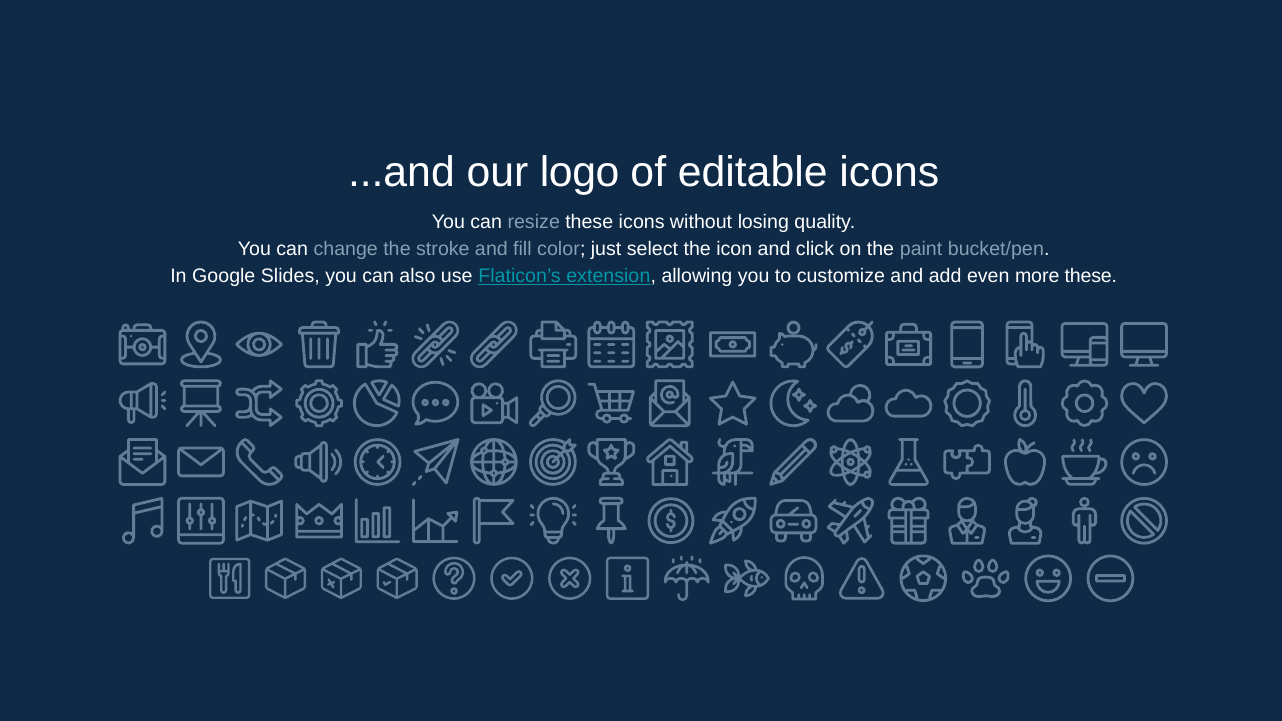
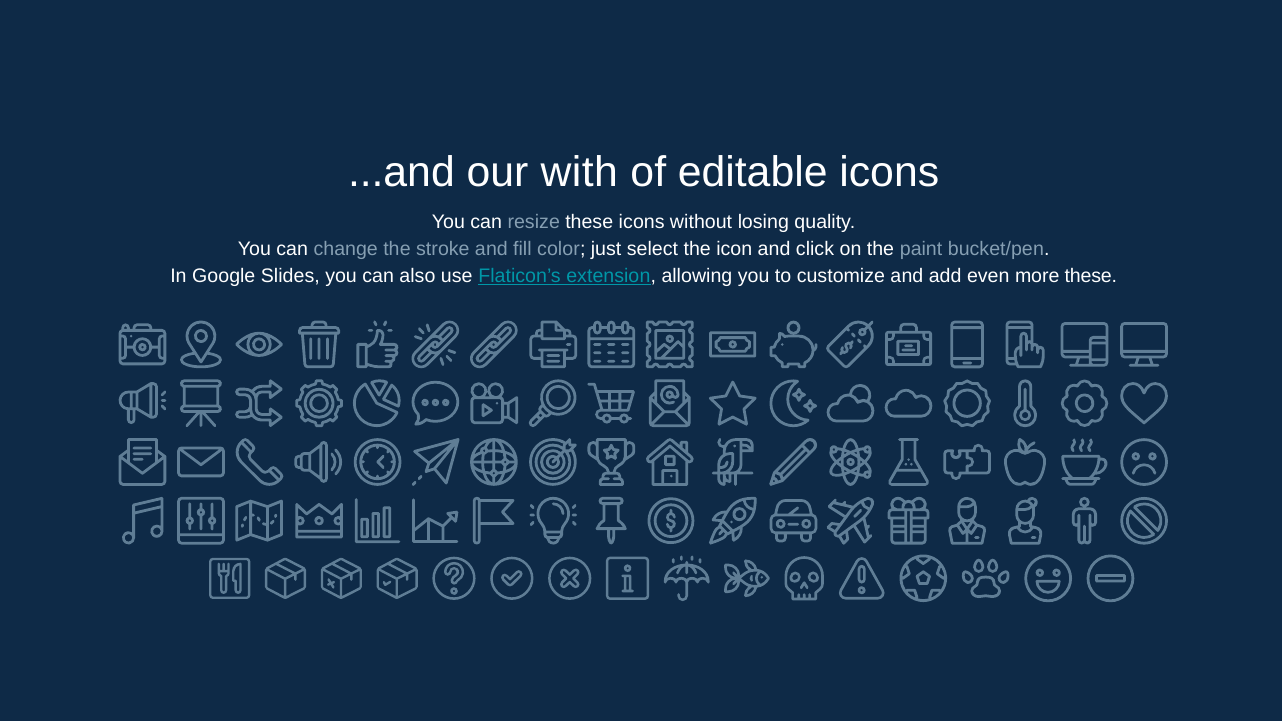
logo: logo -> with
